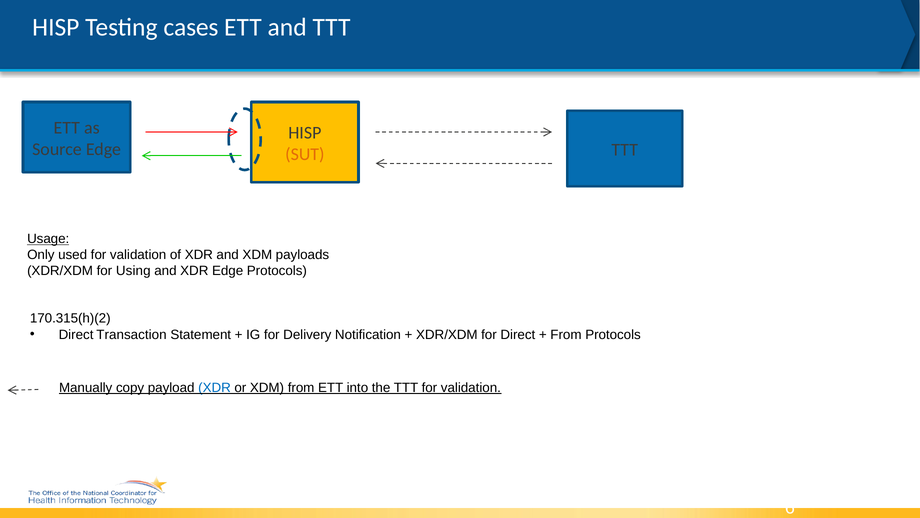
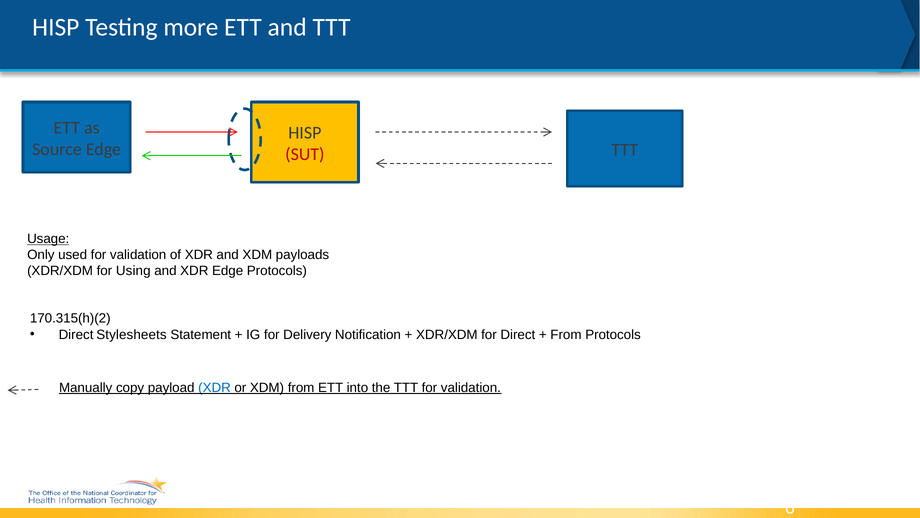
cases: cases -> more
SUT colour: orange -> red
Transaction: Transaction -> Stylesheets
